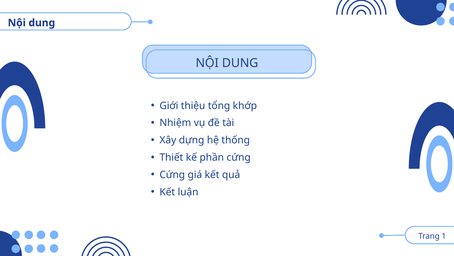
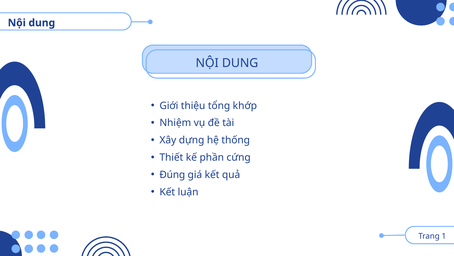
Cứng at (172, 174): Cứng -> Đúng
